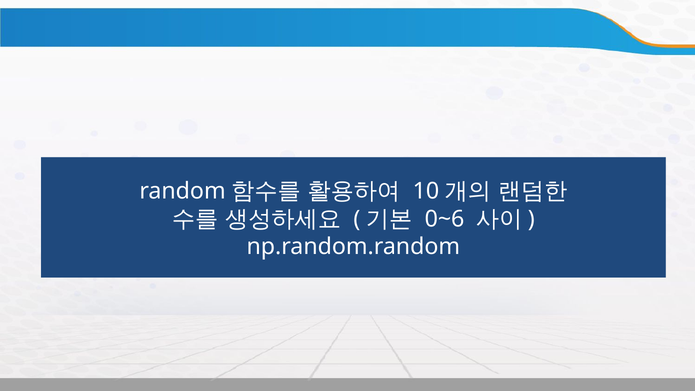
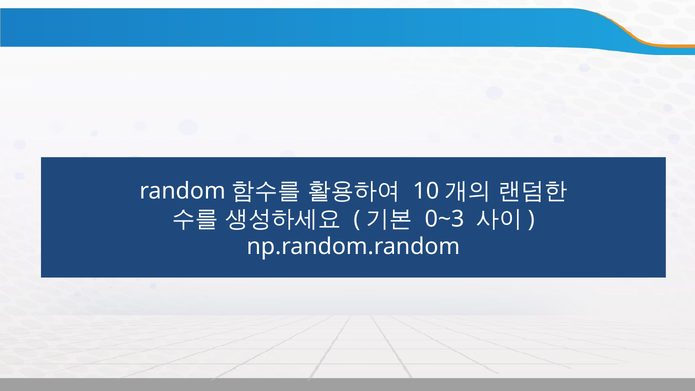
0~6: 0~6 -> 0~3
